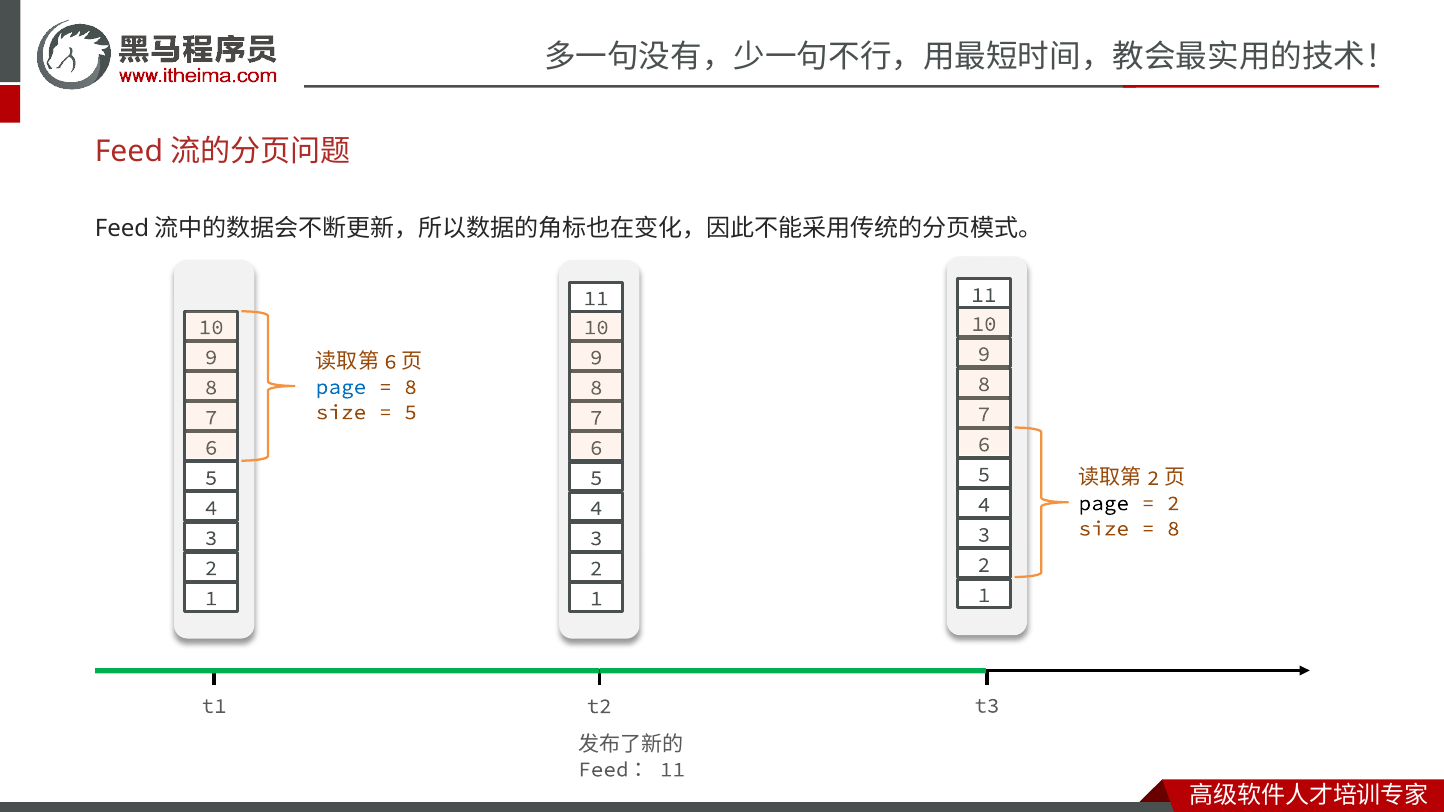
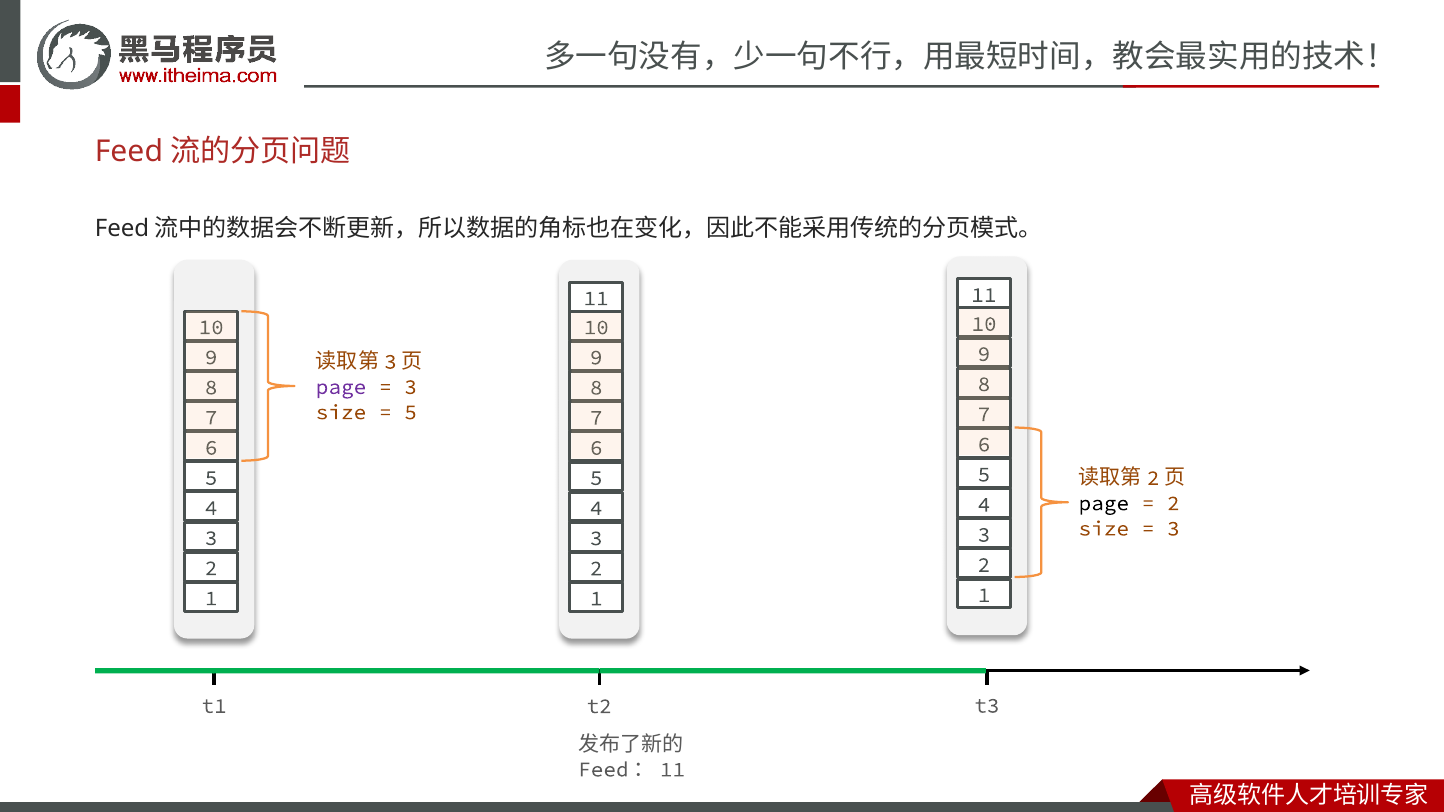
6 at (390, 362): 6 -> 3
page at (341, 387) colour: blue -> purple
8 at (411, 387): 8 -> 3
8 at (1173, 529): 8 -> 3
